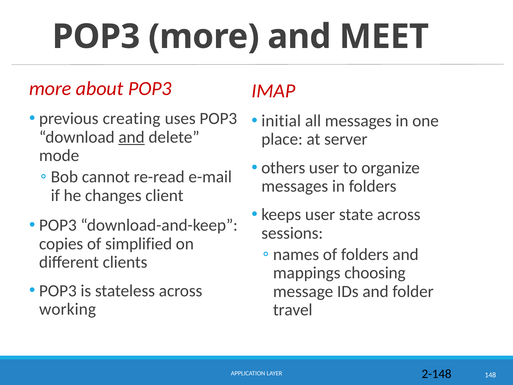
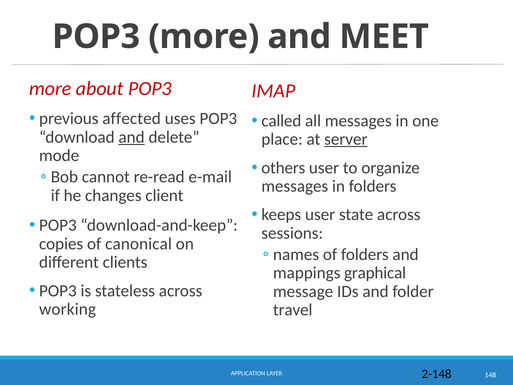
creating: creating -> affected
initial: initial -> called
server underline: none -> present
simplified: simplified -> canonical
choosing: choosing -> graphical
